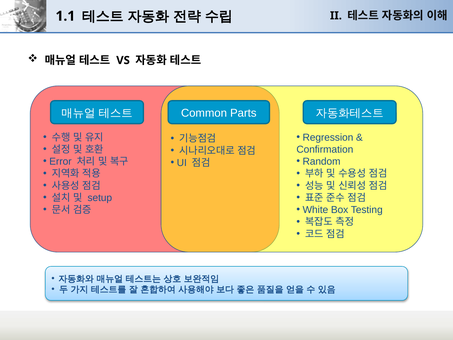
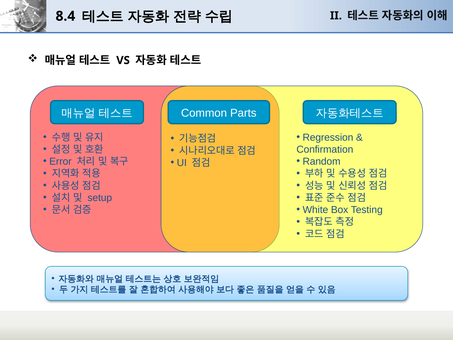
1.1: 1.1 -> 8.4
